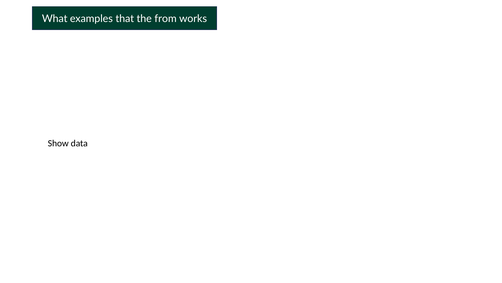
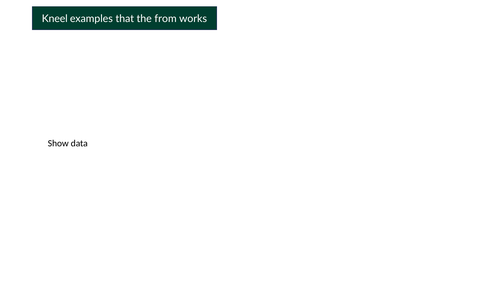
What: What -> Kneel
